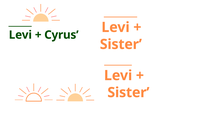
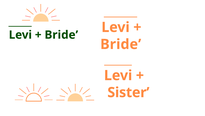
Cyrus at (61, 35): Cyrus -> Bride
Sister at (121, 44): Sister -> Bride
